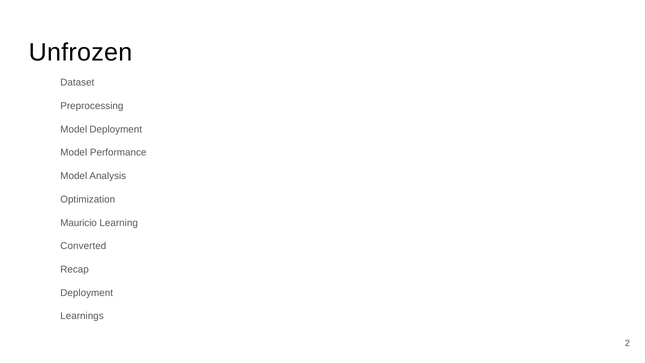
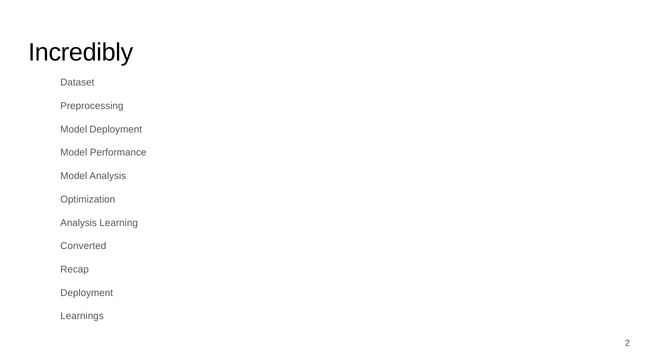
Unfrozen: Unfrozen -> Incredibly
Mauricio at (79, 223): Mauricio -> Analysis
